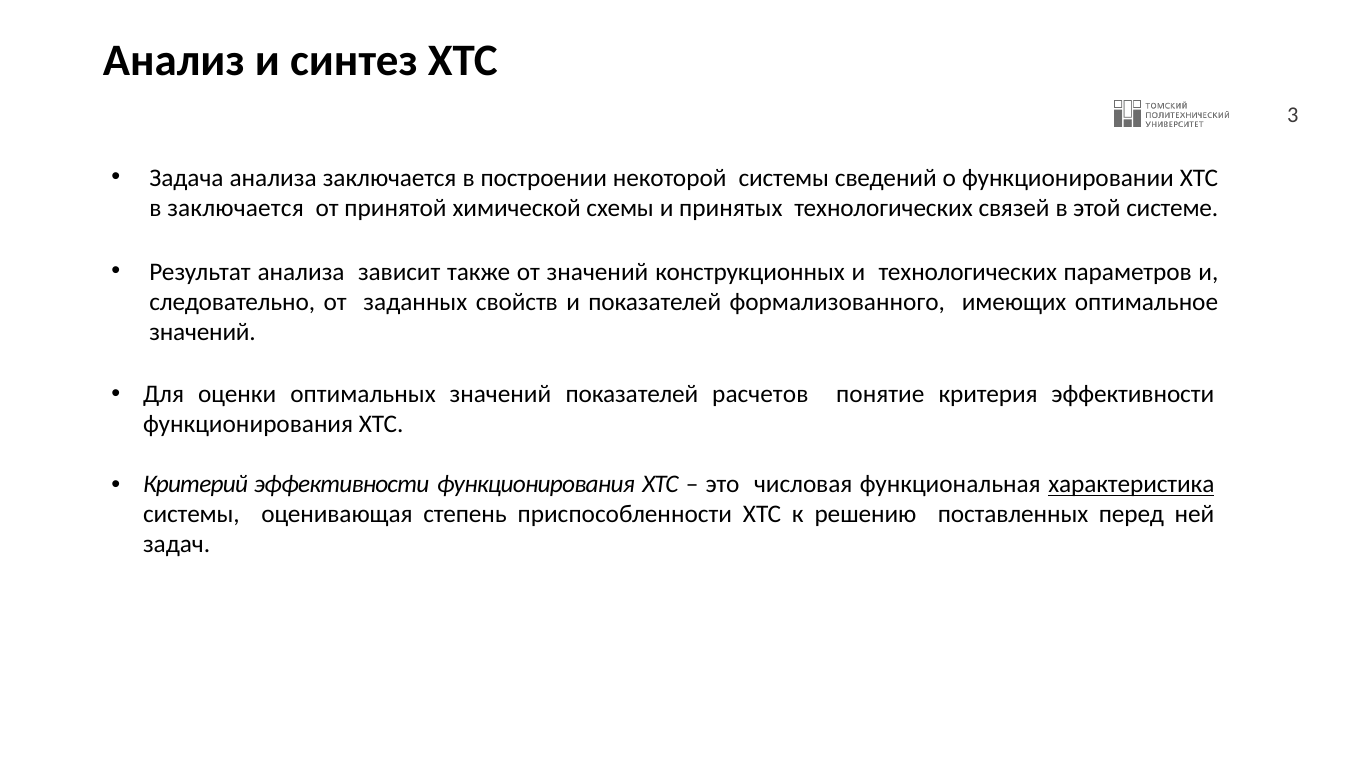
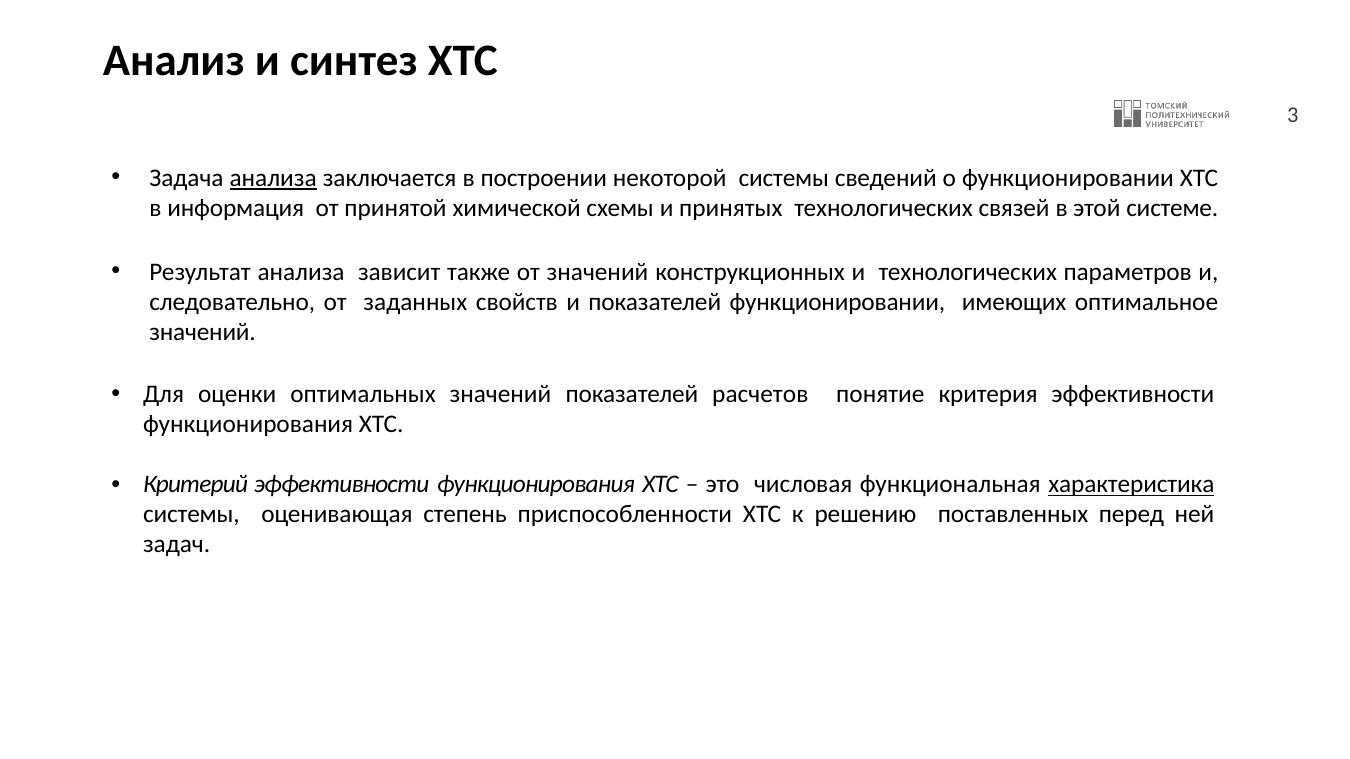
анализа at (273, 178) underline: none -> present
в заключается: заключается -> информация
показателей формализованного: формализованного -> функционировании
